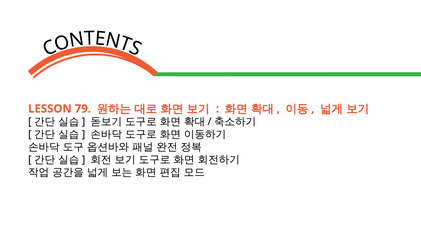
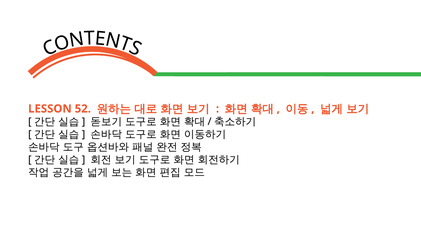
79: 79 -> 52
